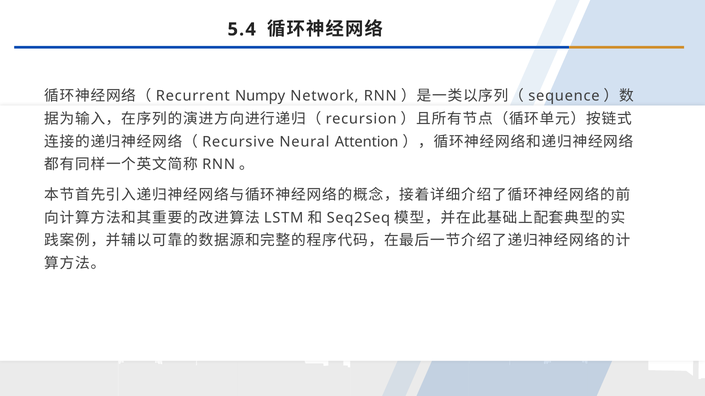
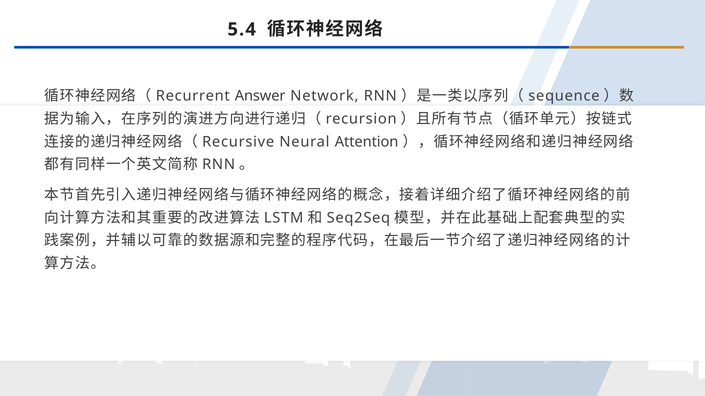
Numpy: Numpy -> Answer
